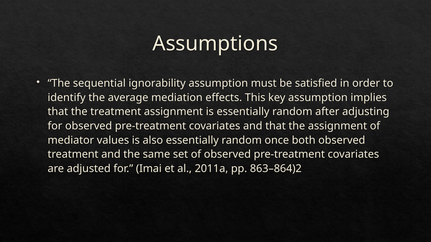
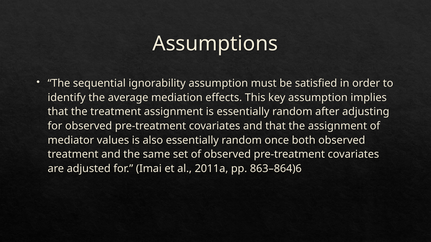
863–864)2: 863–864)2 -> 863–864)6
